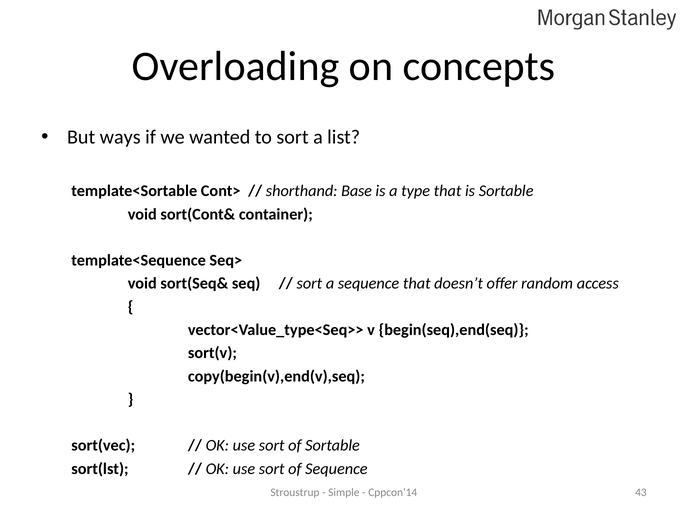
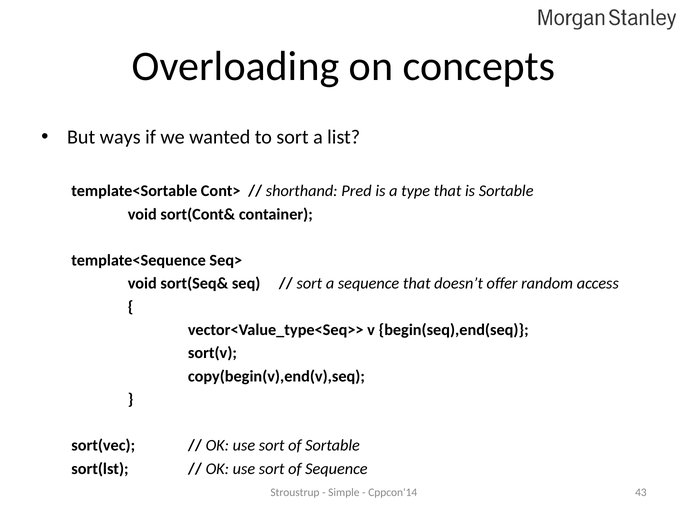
Base: Base -> Pred
